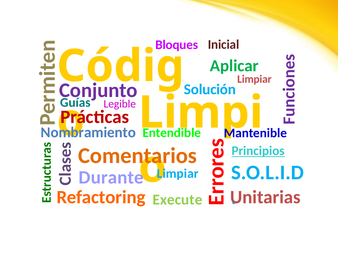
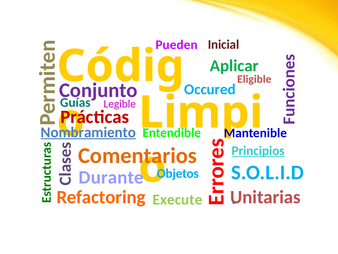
Bloques: Bloques -> Pueden
Limpiar at (254, 79): Limpiar -> Eligible
Solución: Solución -> Occured
Nombramiento underline: none -> present
Limpiar at (178, 173): Limpiar -> Objetos
